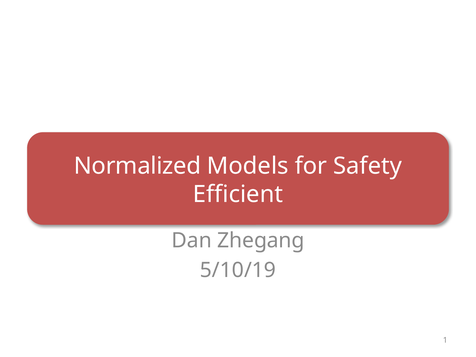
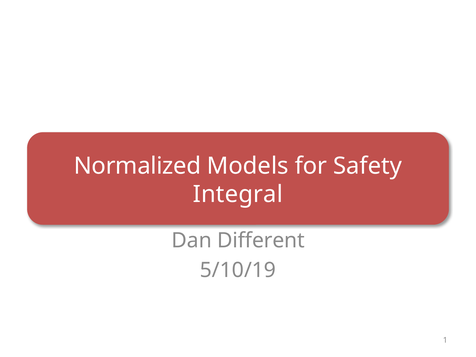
Efficient: Efficient -> Integral
Zhegang: Zhegang -> Different
